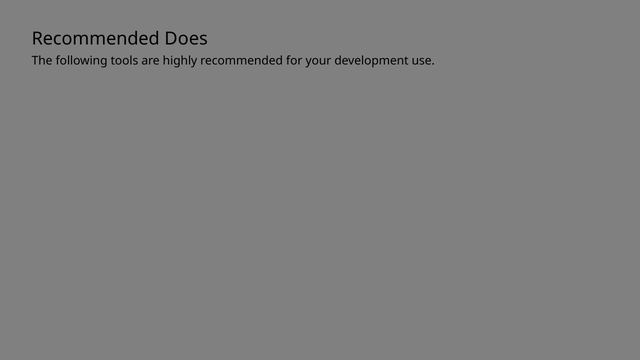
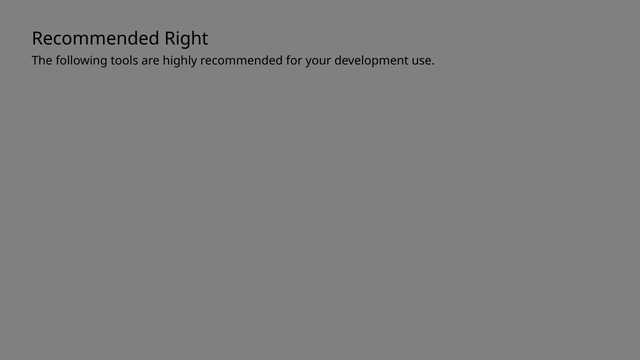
Does: Does -> Right
